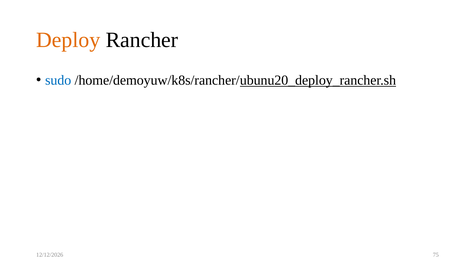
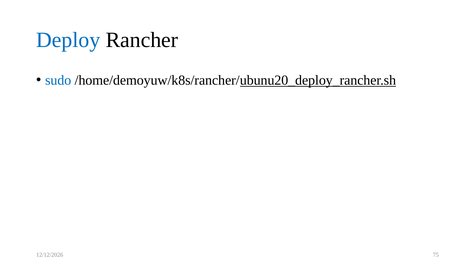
Deploy colour: orange -> blue
